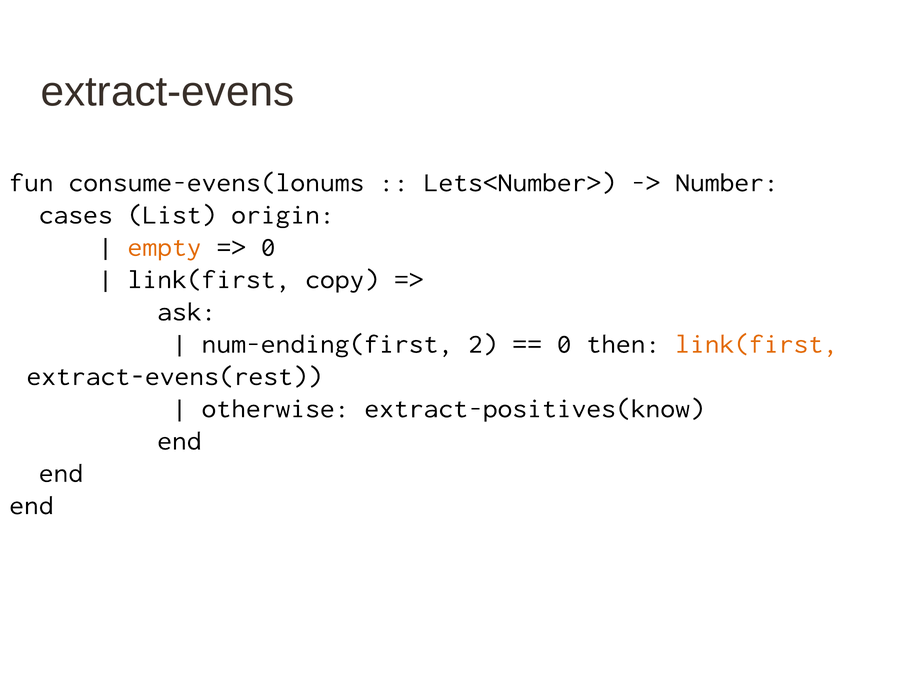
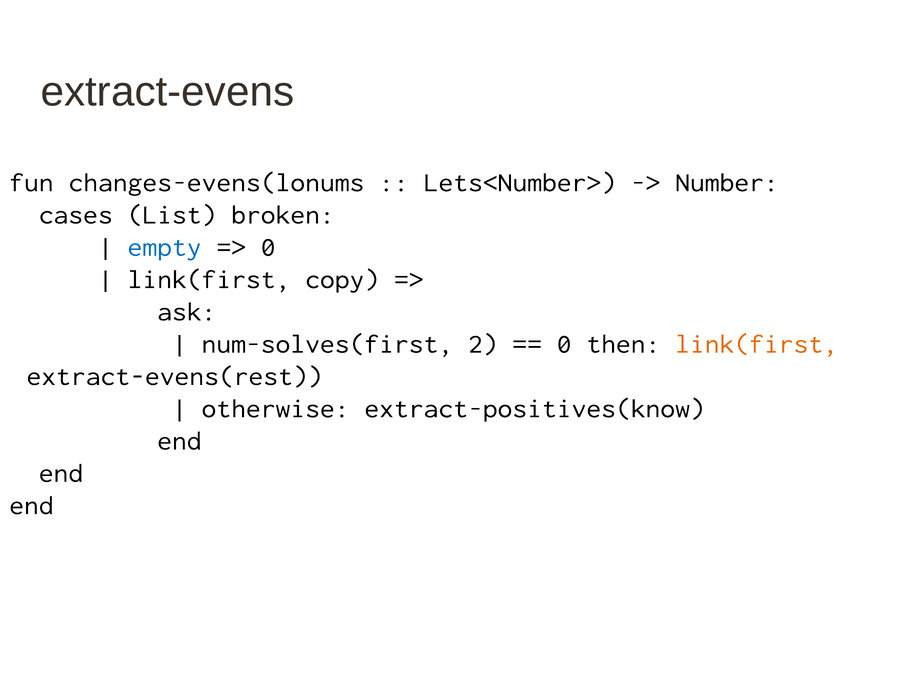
consume-evens(lonums: consume-evens(lonums -> changes-evens(lonums
origin: origin -> broken
empty colour: orange -> blue
num-ending(first: num-ending(first -> num-solves(first
